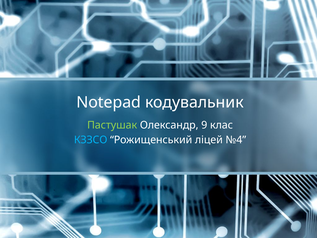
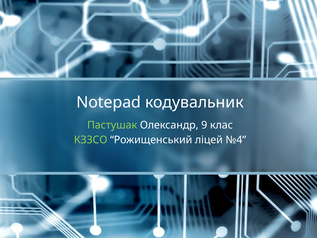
КЗЗСО colour: light blue -> light green
